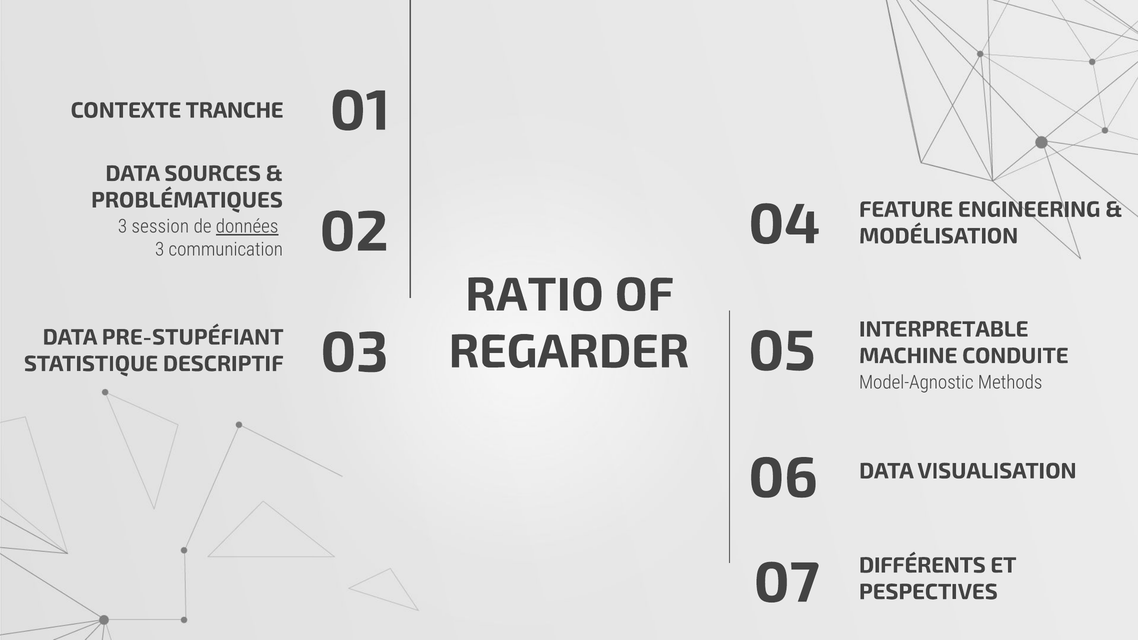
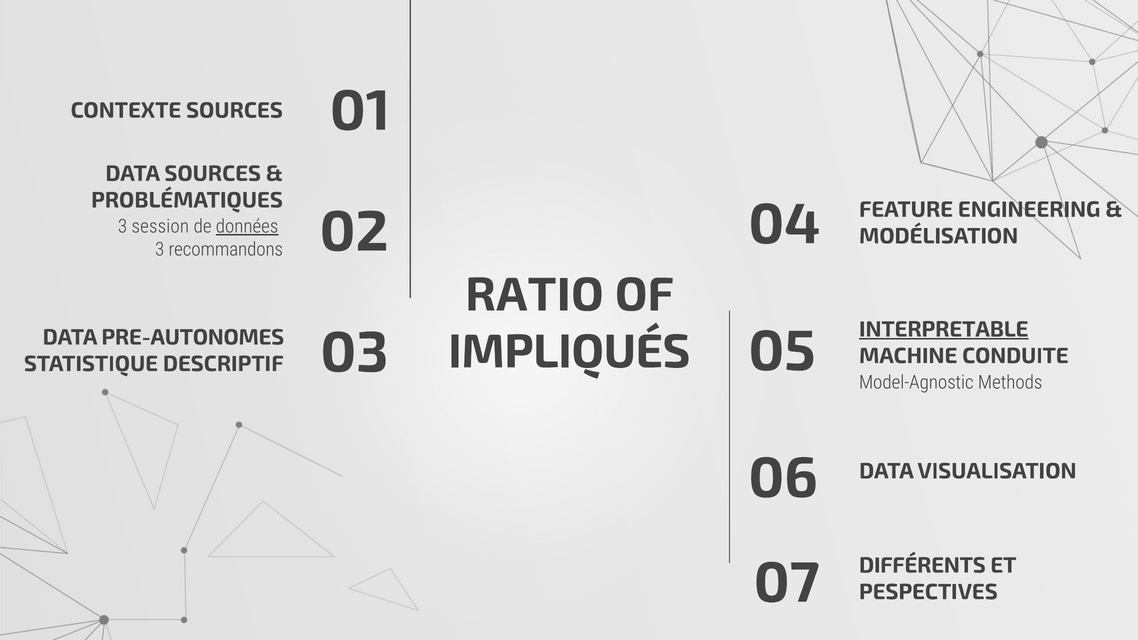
CONTEXTE TRANCHE: TRANCHE -> SOURCES
communication: communication -> recommandons
INTERPRETABLE underline: none -> present
PRE-STUPÉFIANT: PRE-STUPÉFIANT -> PRE-AUTONOMES
REGARDER: REGARDER -> IMPLIQUÉS
